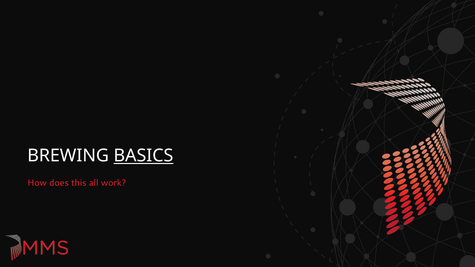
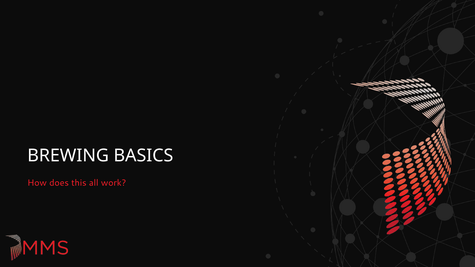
BASICS underline: present -> none
